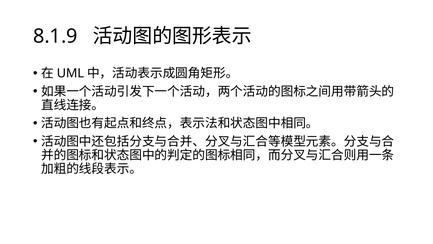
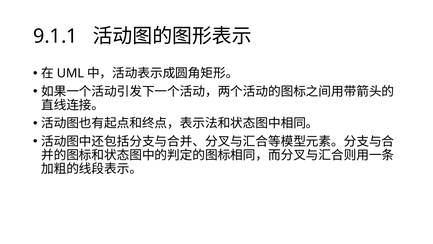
8.1.9: 8.1.9 -> 9.1.1
